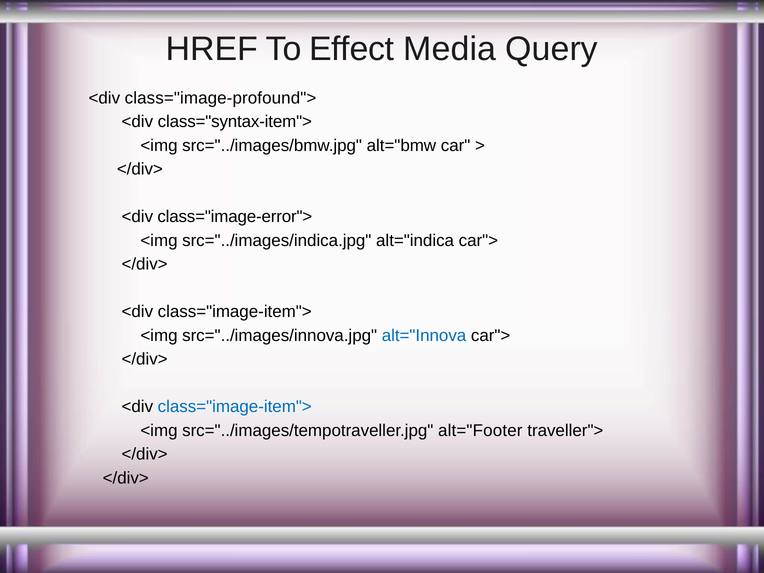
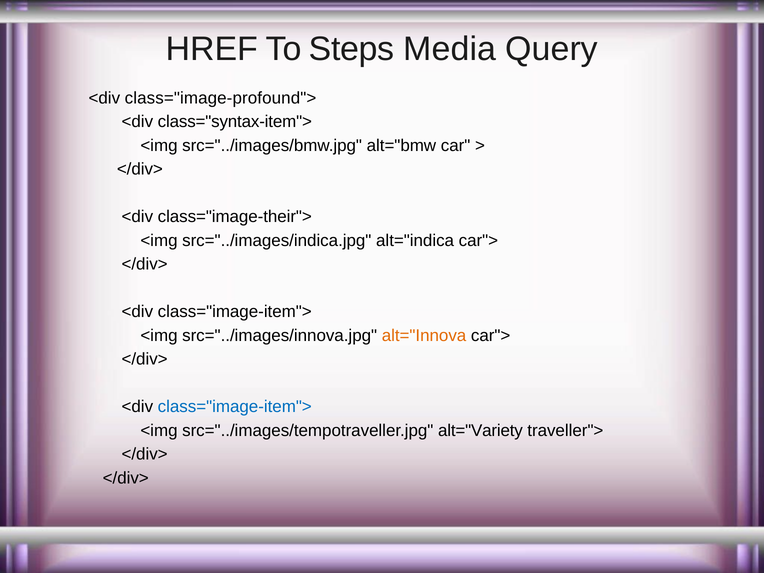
Effect: Effect -> Steps
class="image-error">: class="image-error"> -> class="image-their">
alt="Innova colour: blue -> orange
alt="Footer: alt="Footer -> alt="Variety
